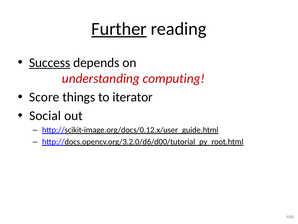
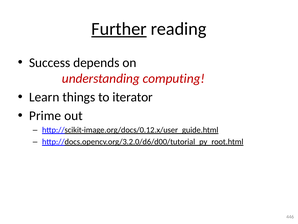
Success underline: present -> none
Score: Score -> Learn
Social: Social -> Prime
